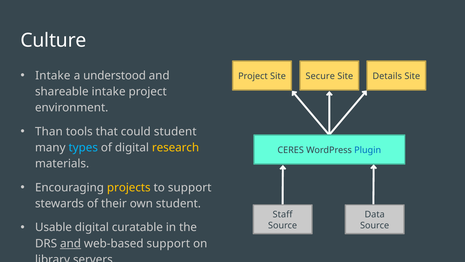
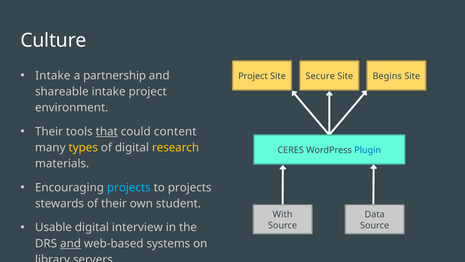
understood: understood -> partnership
Details: Details -> Begins
Than at (49, 131): Than -> Their
that underline: none -> present
could student: student -> content
types colour: light blue -> yellow
projects at (129, 187) colour: yellow -> light blue
to support: support -> projects
Staff: Staff -> With
curatable: curatable -> interview
web-based support: support -> systems
